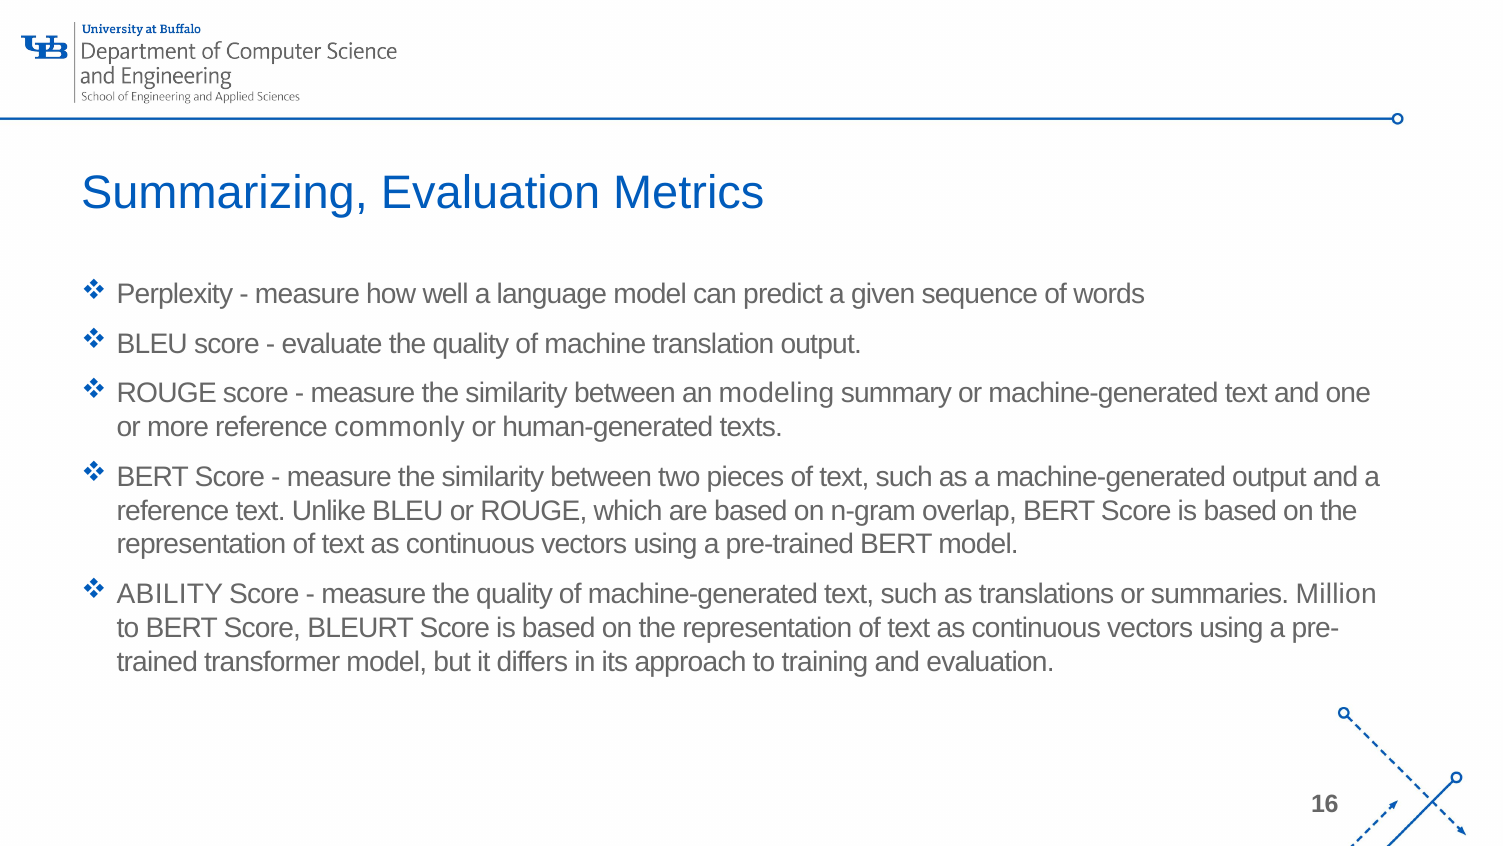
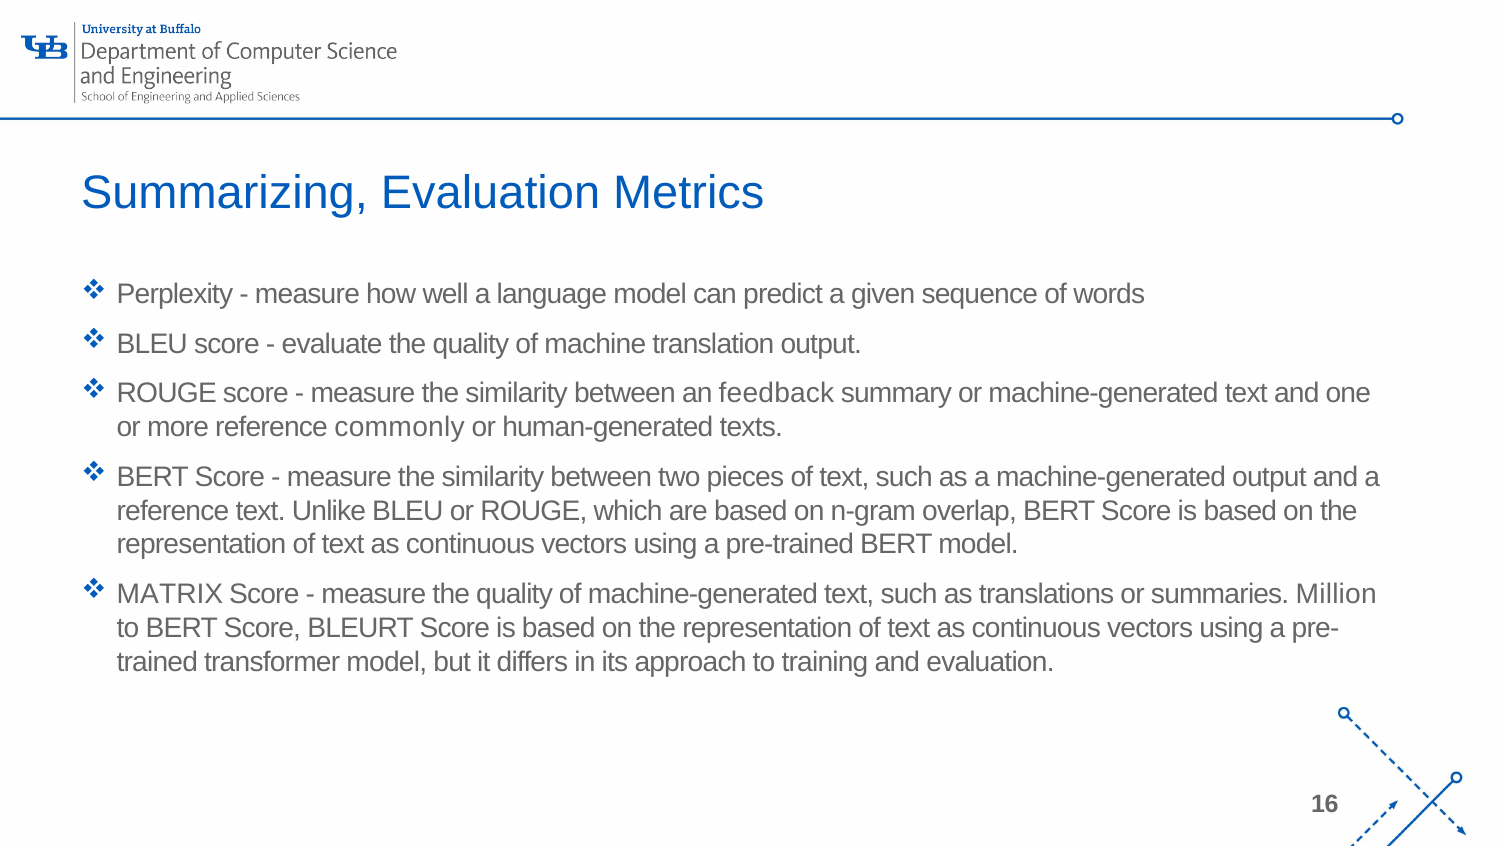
modeling: modeling -> feedback
ABILITY: ABILITY -> MATRIX
